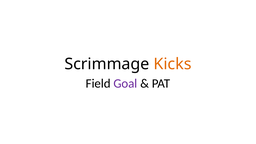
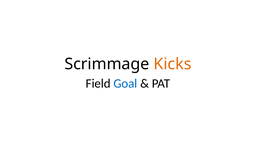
Goal colour: purple -> blue
